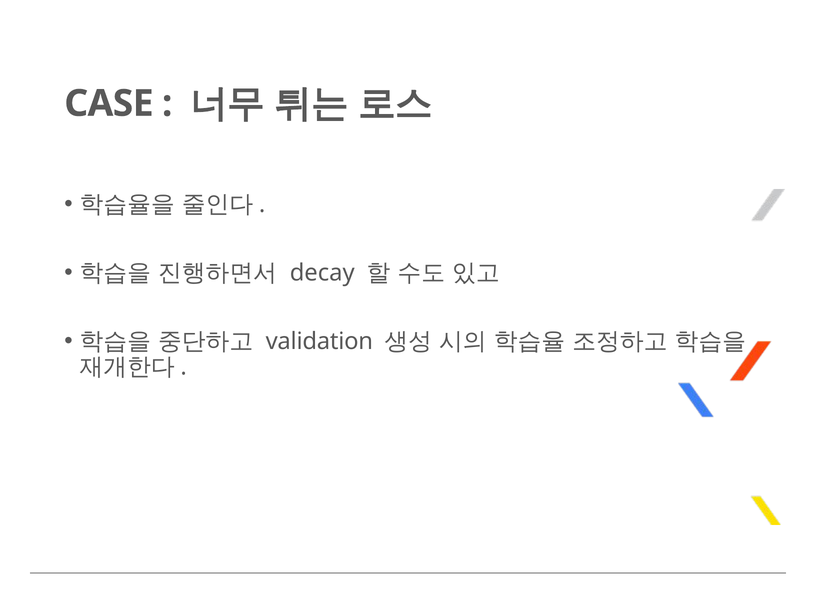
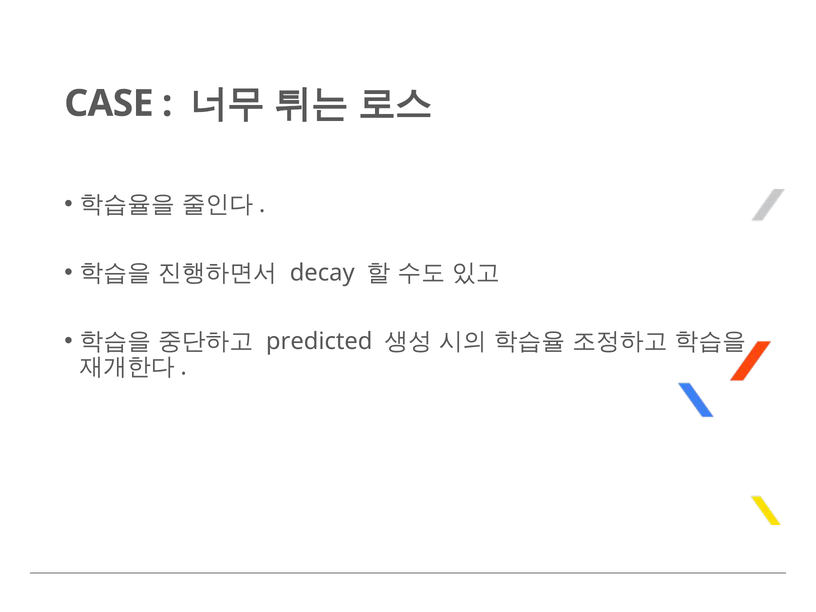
validation: validation -> predicted
